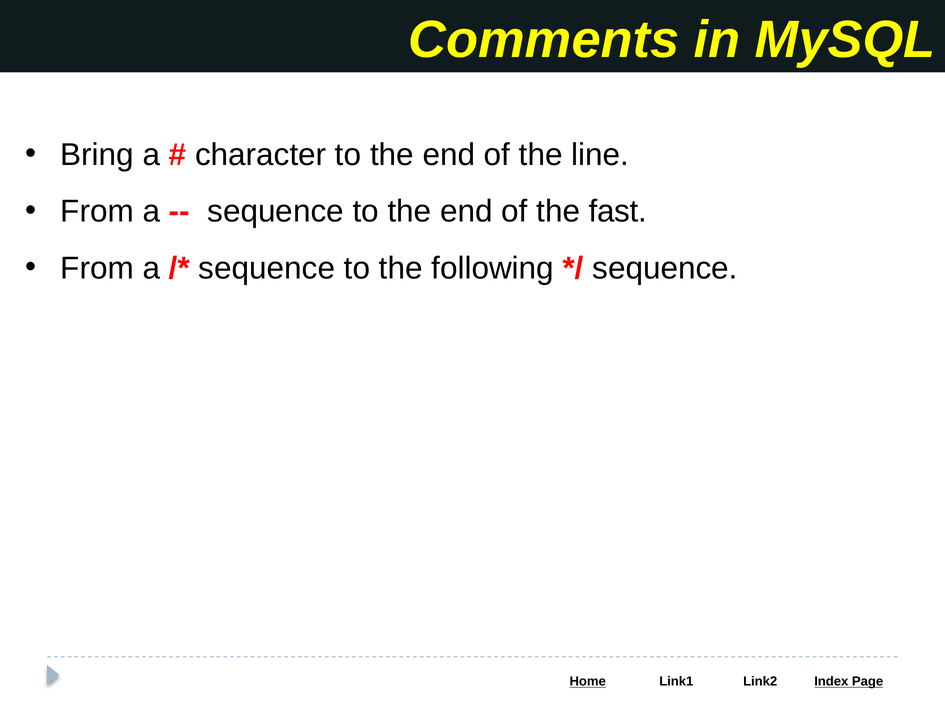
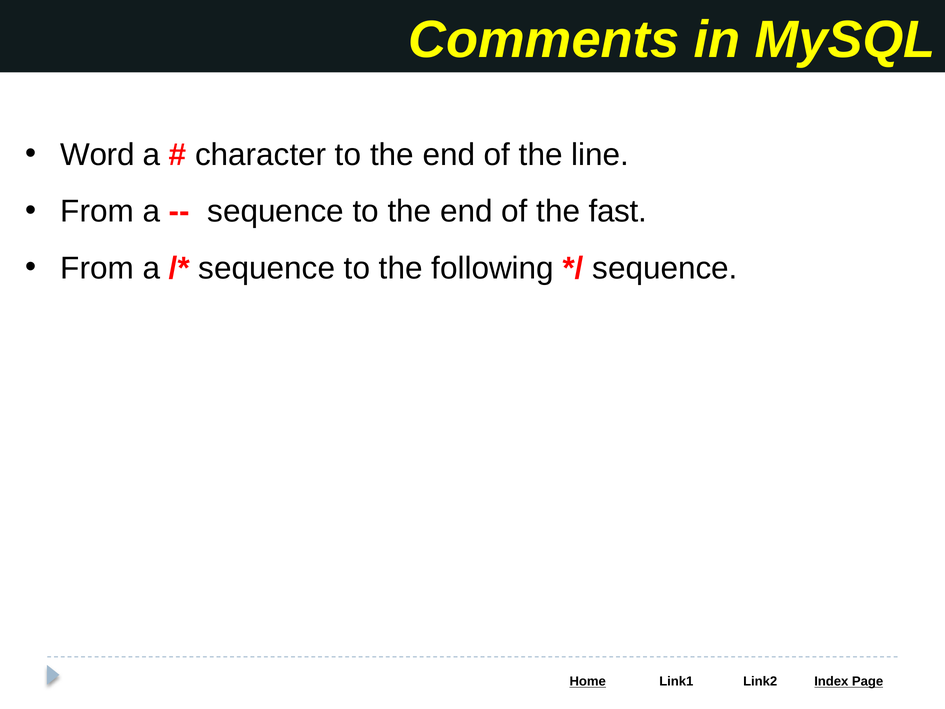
Bring: Bring -> Word
